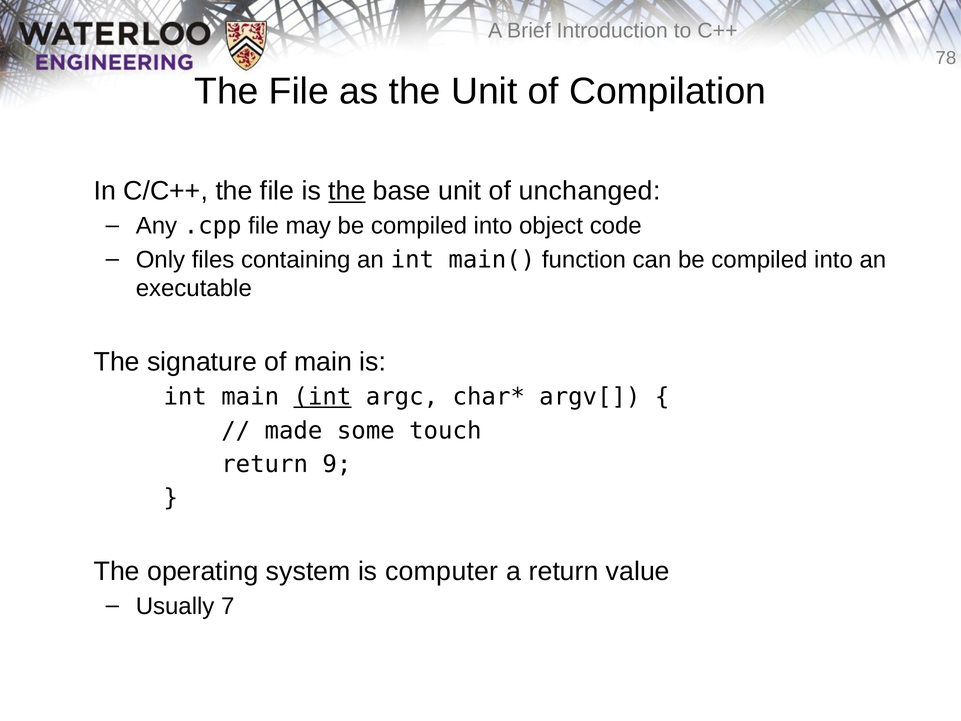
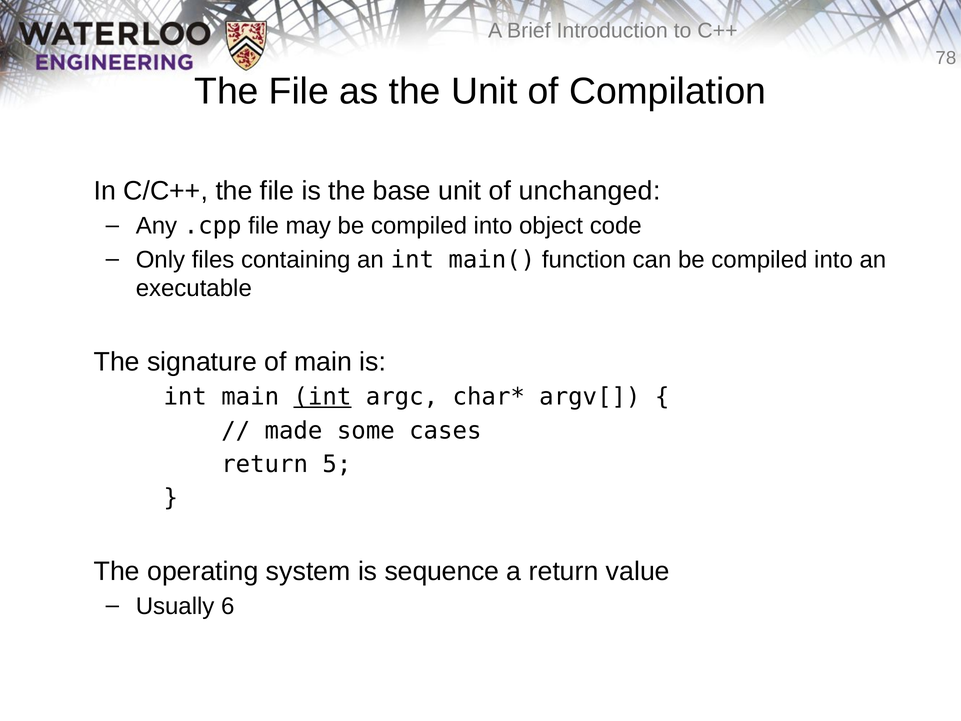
the at (347, 191) underline: present -> none
touch: touch -> cases
9: 9 -> 5
computer: computer -> sequence
7: 7 -> 6
